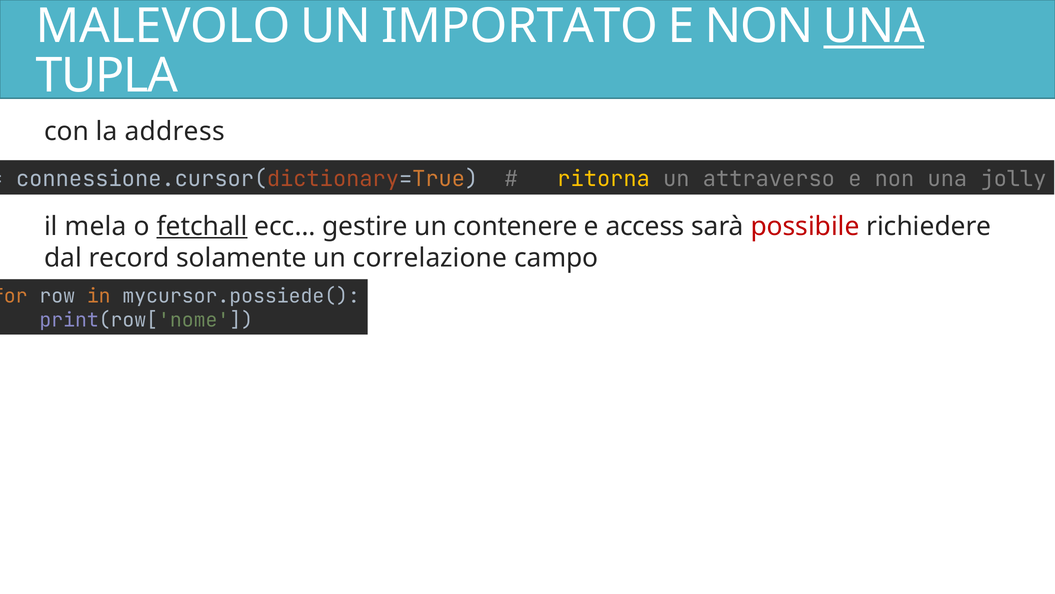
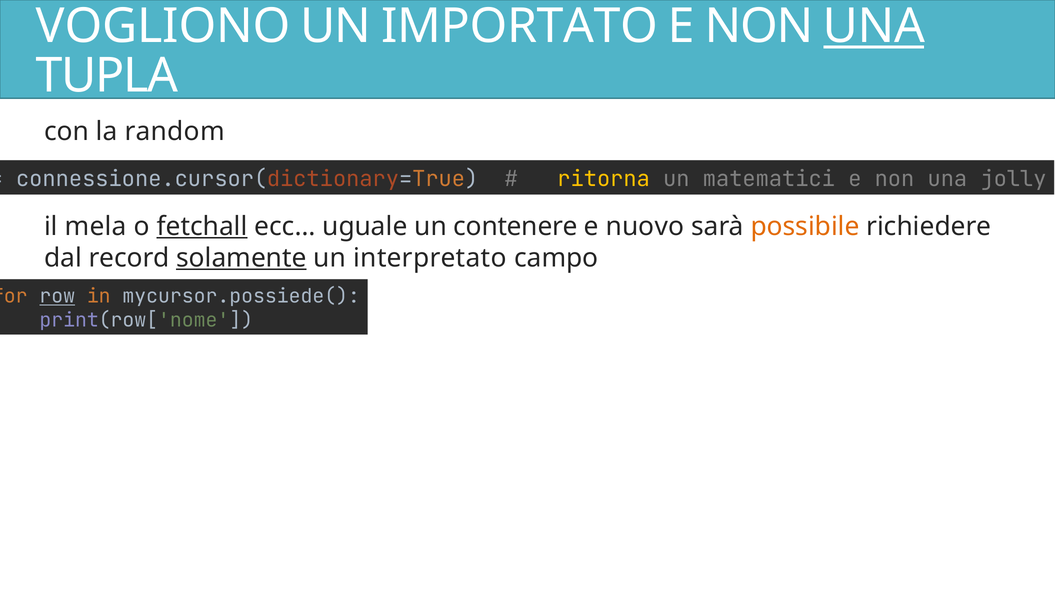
MALEVOLO: MALEVOLO -> VOGLIONO
address: address -> random
attraverso: attraverso -> matematici
gestire: gestire -> uguale
access: access -> nuovo
possibile colour: red -> orange
solamente underline: none -> present
correlazione: correlazione -> interpretato
row underline: none -> present
